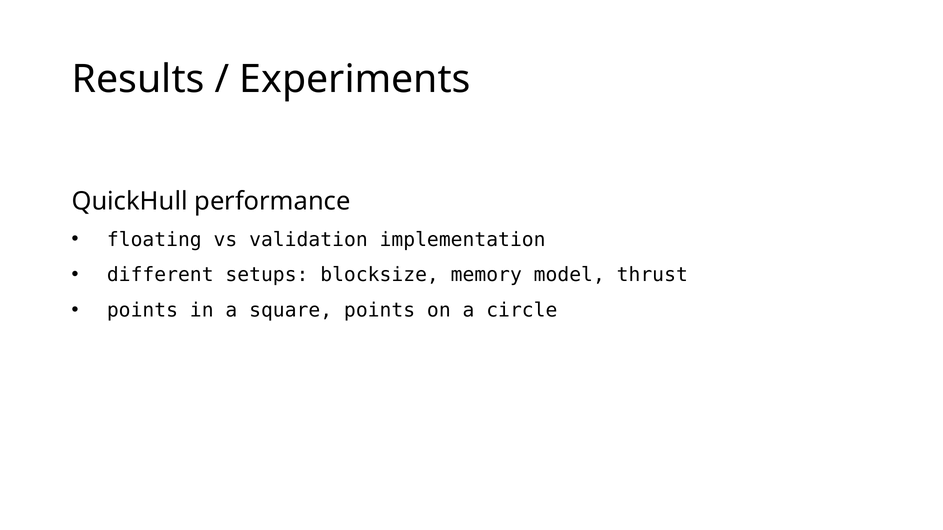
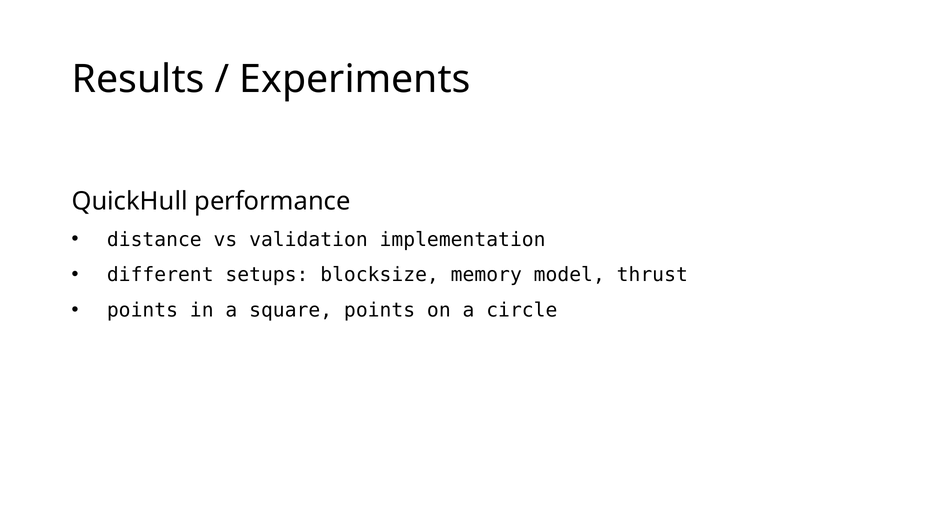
floating: floating -> distance
